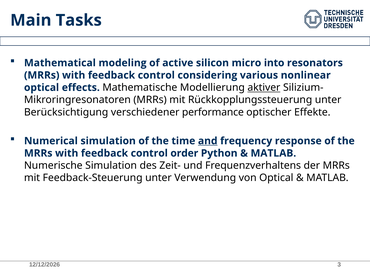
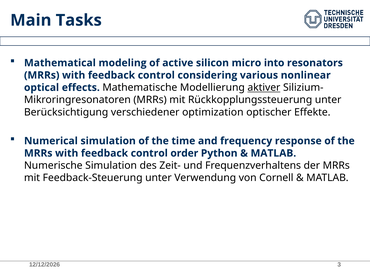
performance: performance -> optimization
and underline: present -> none
von Optical: Optical -> Cornell
